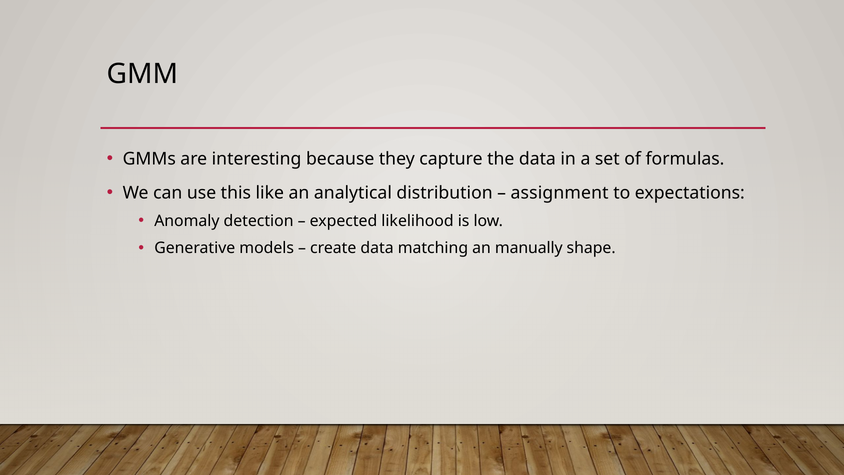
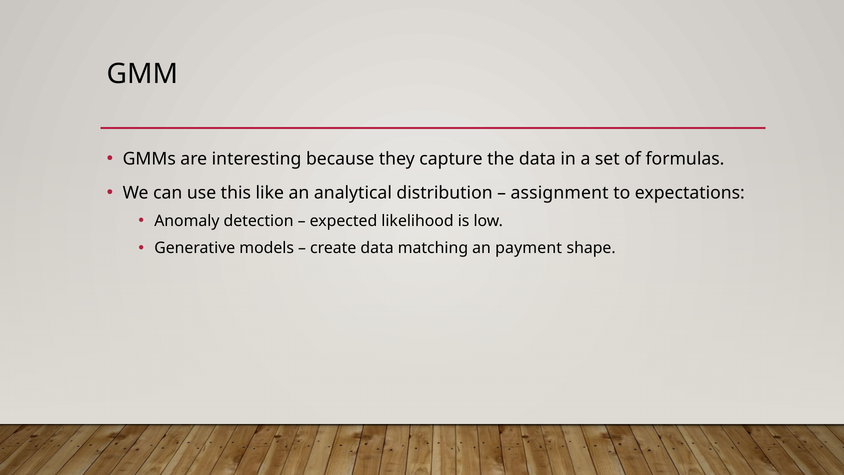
manually: manually -> payment
